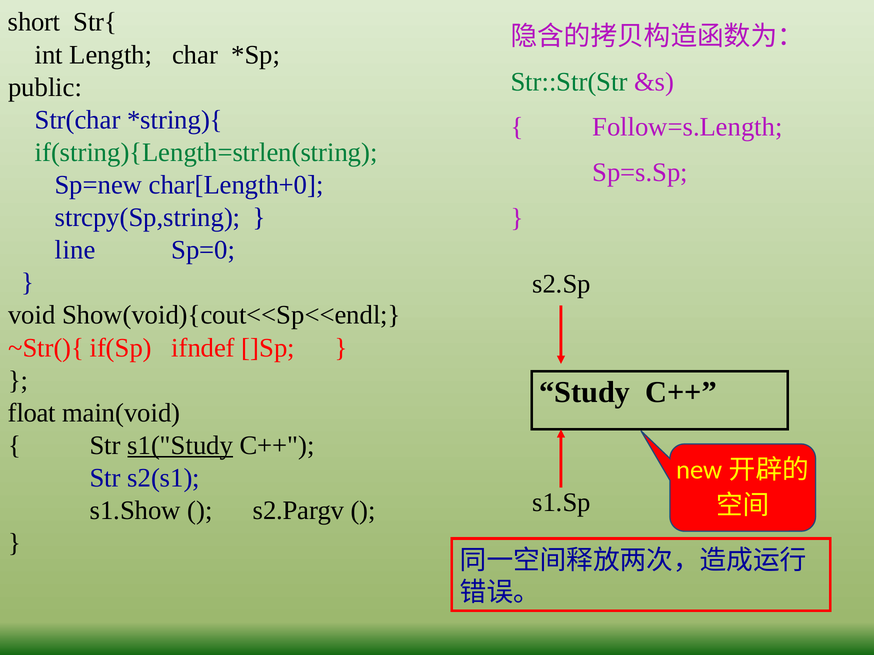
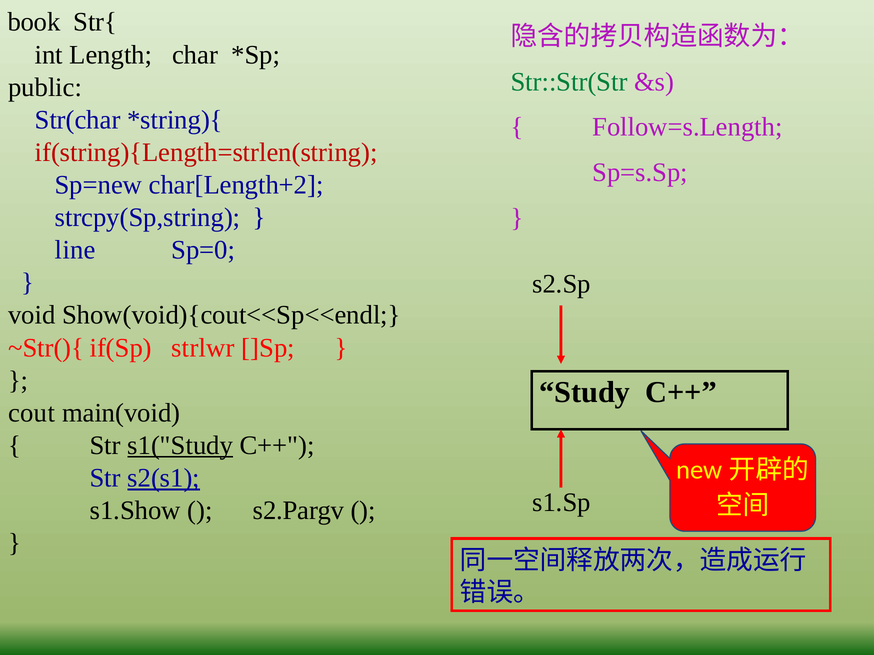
short: short -> book
if(string){Length=strlen(string colour: green -> red
char[Length+0: char[Length+0 -> char[Length+2
ifndef: ifndef -> strlwr
float: float -> cout
s2(s1 underline: none -> present
